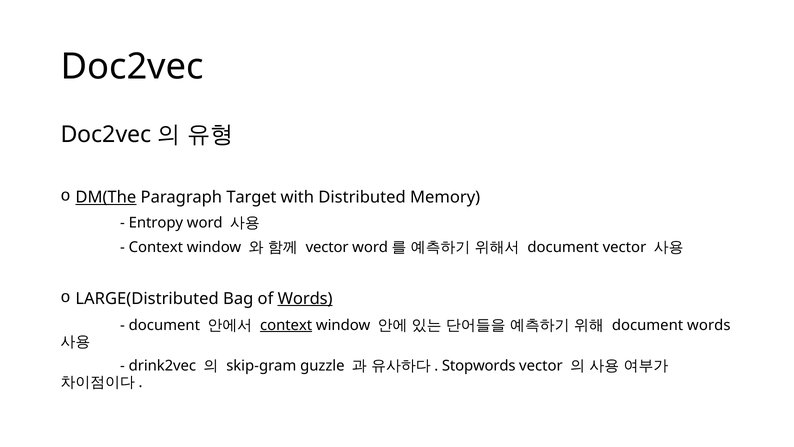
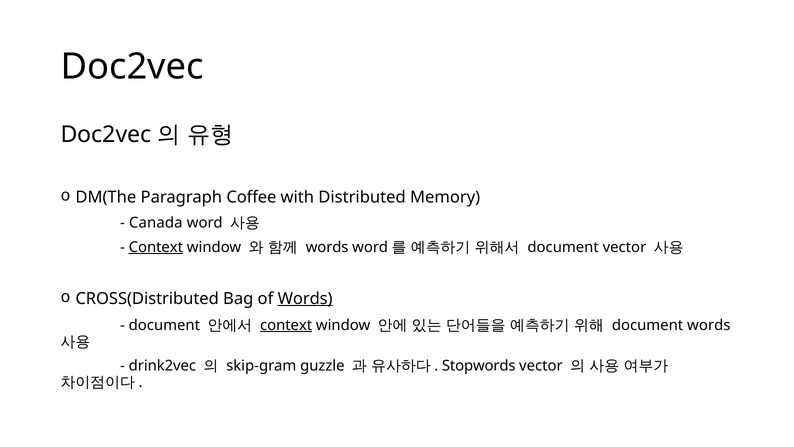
DM(The underline: present -> none
Target: Target -> Coffee
Entropy: Entropy -> Canada
Context at (156, 247) underline: none -> present
vector at (327, 247): vector -> words
LARGE(Distributed: LARGE(Distributed -> CROSS(Distributed
